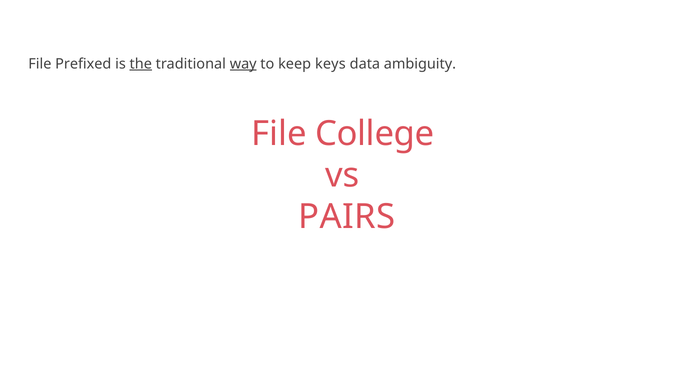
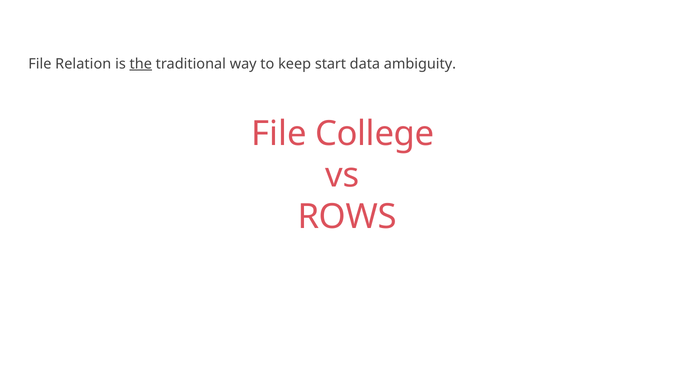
Prefixed: Prefixed -> Relation
way underline: present -> none
keys: keys -> start
PAIRS: PAIRS -> ROWS
